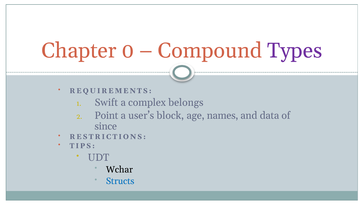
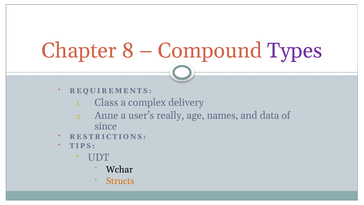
0: 0 -> 8
Swift: Swift -> Class
belongs: belongs -> delivery
Point: Point -> Anne
block: block -> really
Structs colour: blue -> orange
